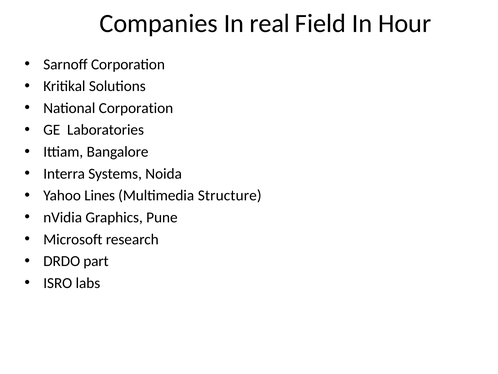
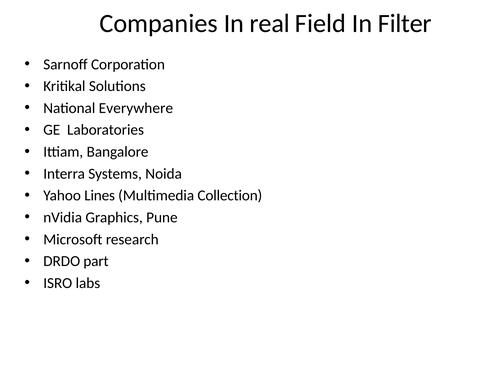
Hour: Hour -> Filter
National Corporation: Corporation -> Everywhere
Structure: Structure -> Collection
